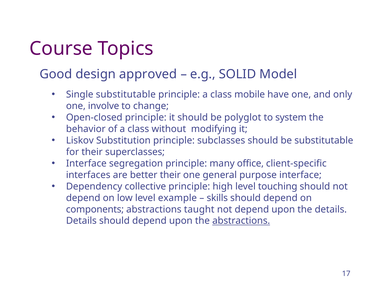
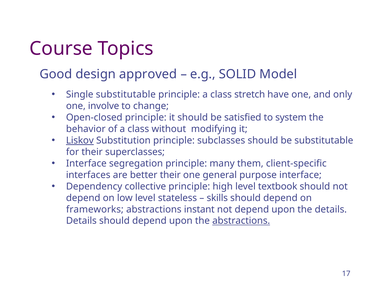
mobile: mobile -> stretch
polyglot: polyglot -> satisfied
Liskov underline: none -> present
office: office -> them
touching: touching -> textbook
example: example -> stateless
components: components -> frameworks
taught: taught -> instant
